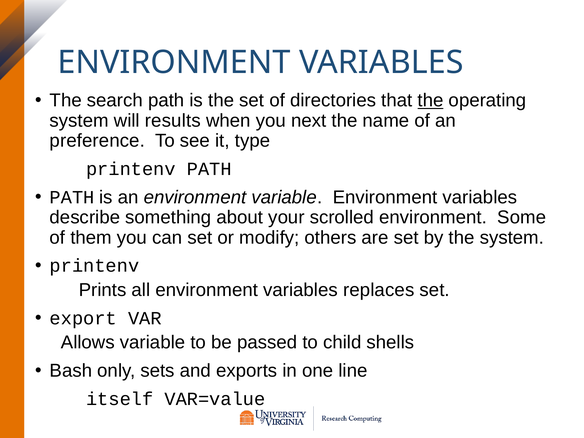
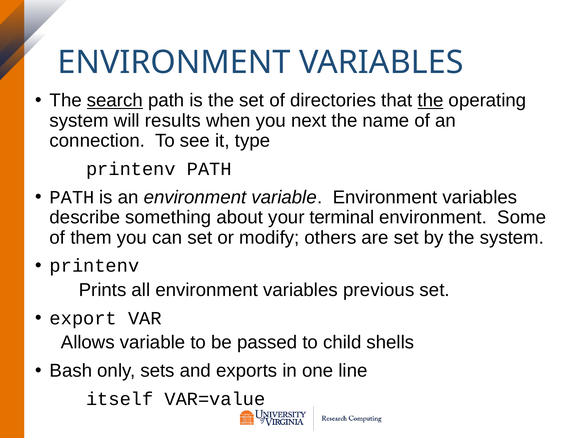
search underline: none -> present
preference: preference -> connection
scrolled: scrolled -> terminal
replaces: replaces -> previous
